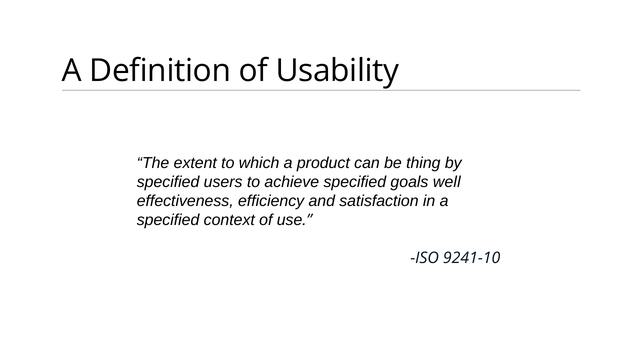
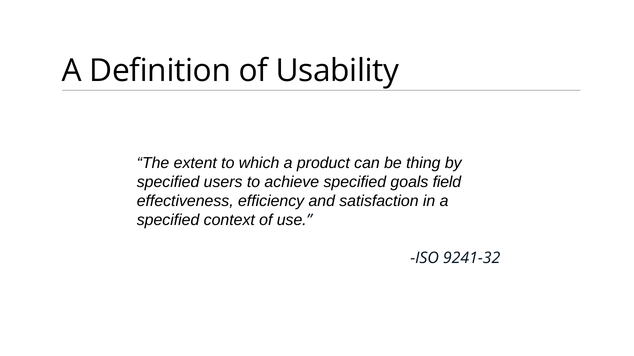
well: well -> field
9241-10: 9241-10 -> 9241-32
